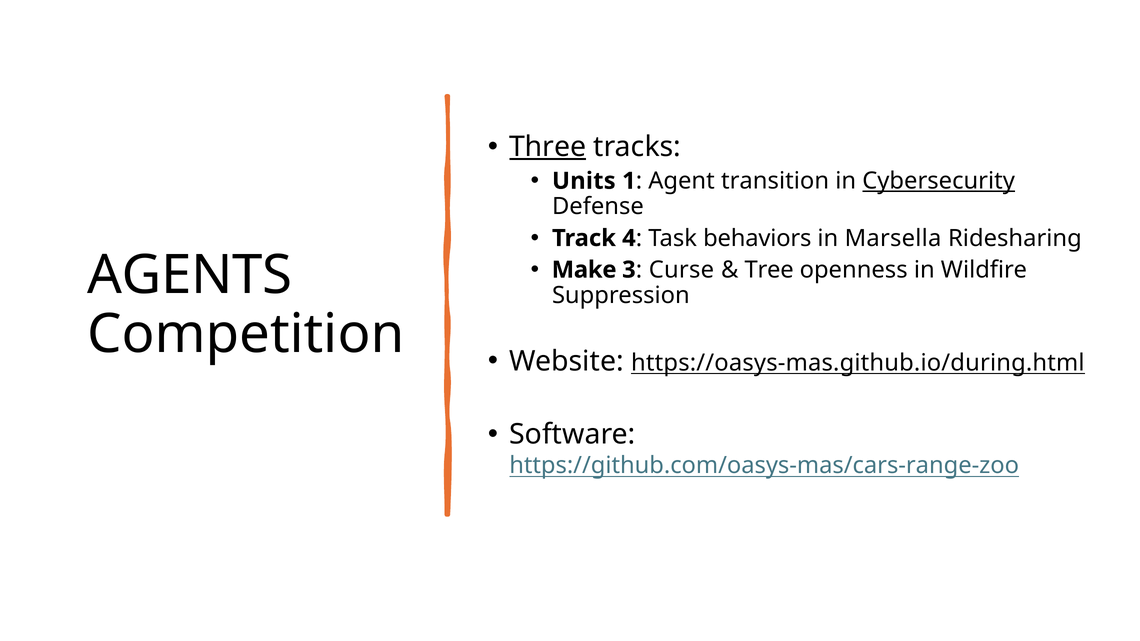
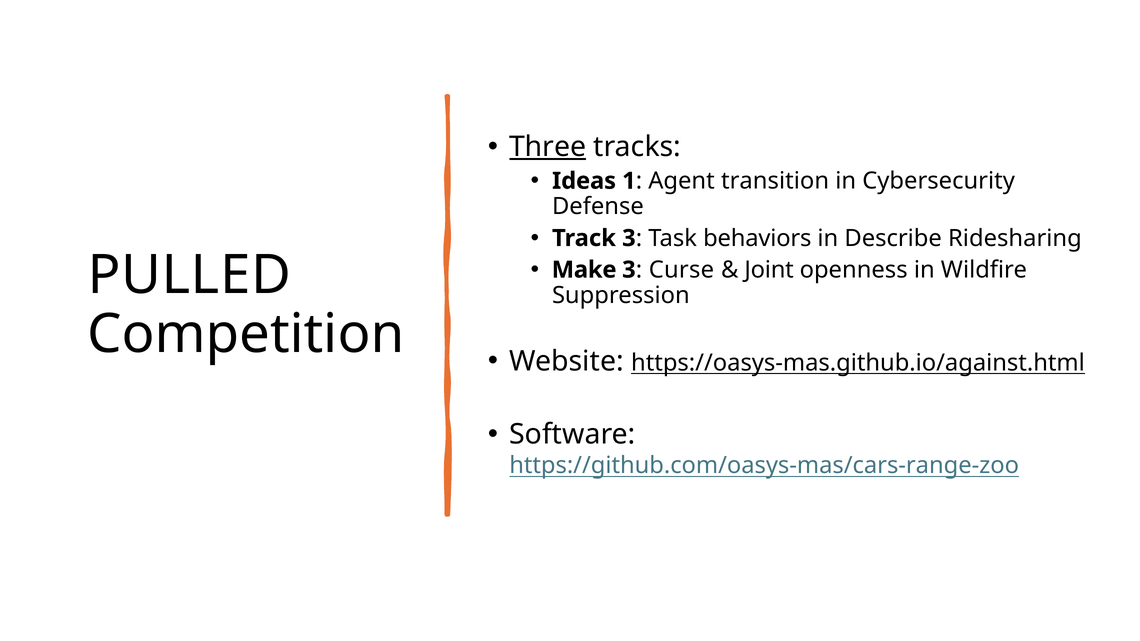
Units: Units -> Ideas
Cybersecurity underline: present -> none
Track 4: 4 -> 3
Marsella: Marsella -> Describe
Tree: Tree -> Joint
AGENTS: AGENTS -> PULLED
https://oasys-mas.github.io/during.html: https://oasys-mas.github.io/during.html -> https://oasys-mas.github.io/against.html
